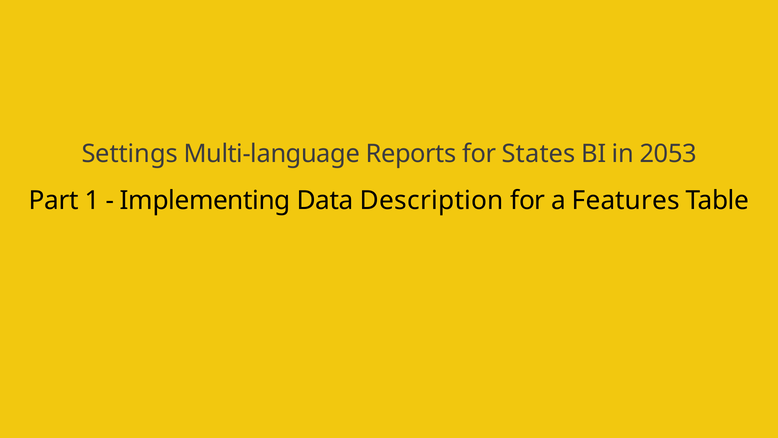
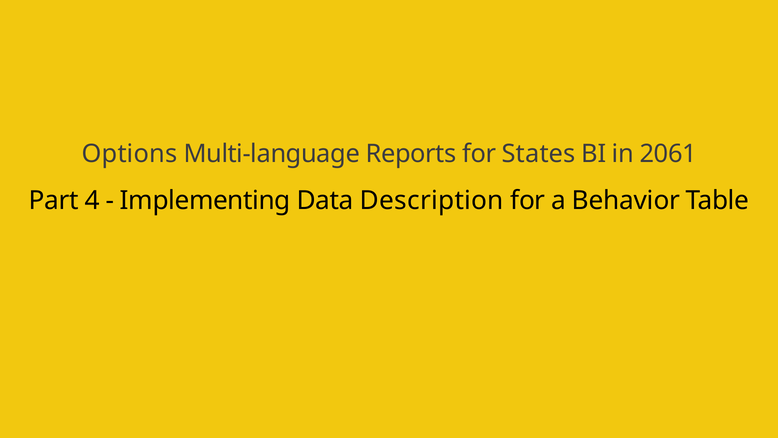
Settings: Settings -> Options
2053: 2053 -> 2061
1: 1 -> 4
Features: Features -> Behavior
